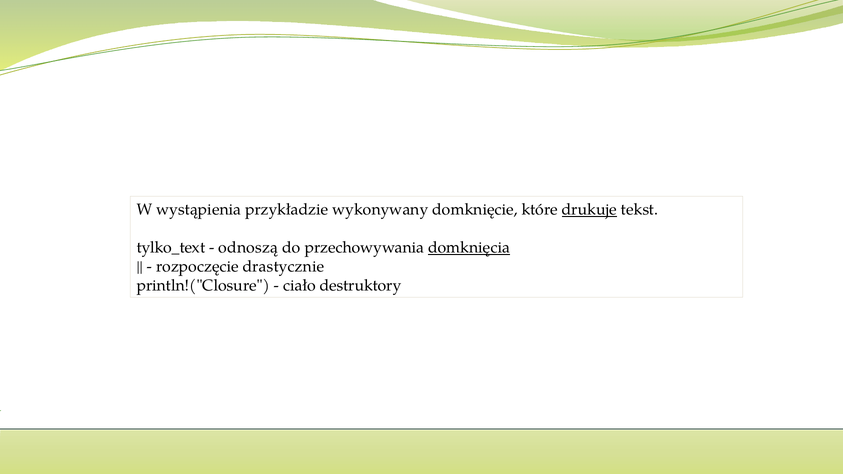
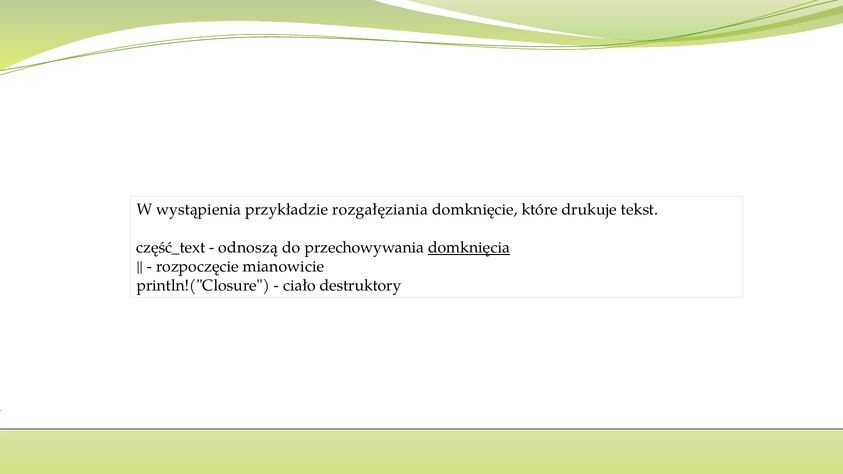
wykonywany: wykonywany -> rozgałęziania
drukuje underline: present -> none
tylko_text: tylko_text -> część_text
drastycznie: drastycznie -> mianowicie
